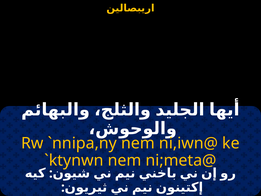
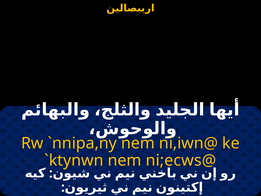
ni;meta@: ni;meta@ -> ni;ecws@
